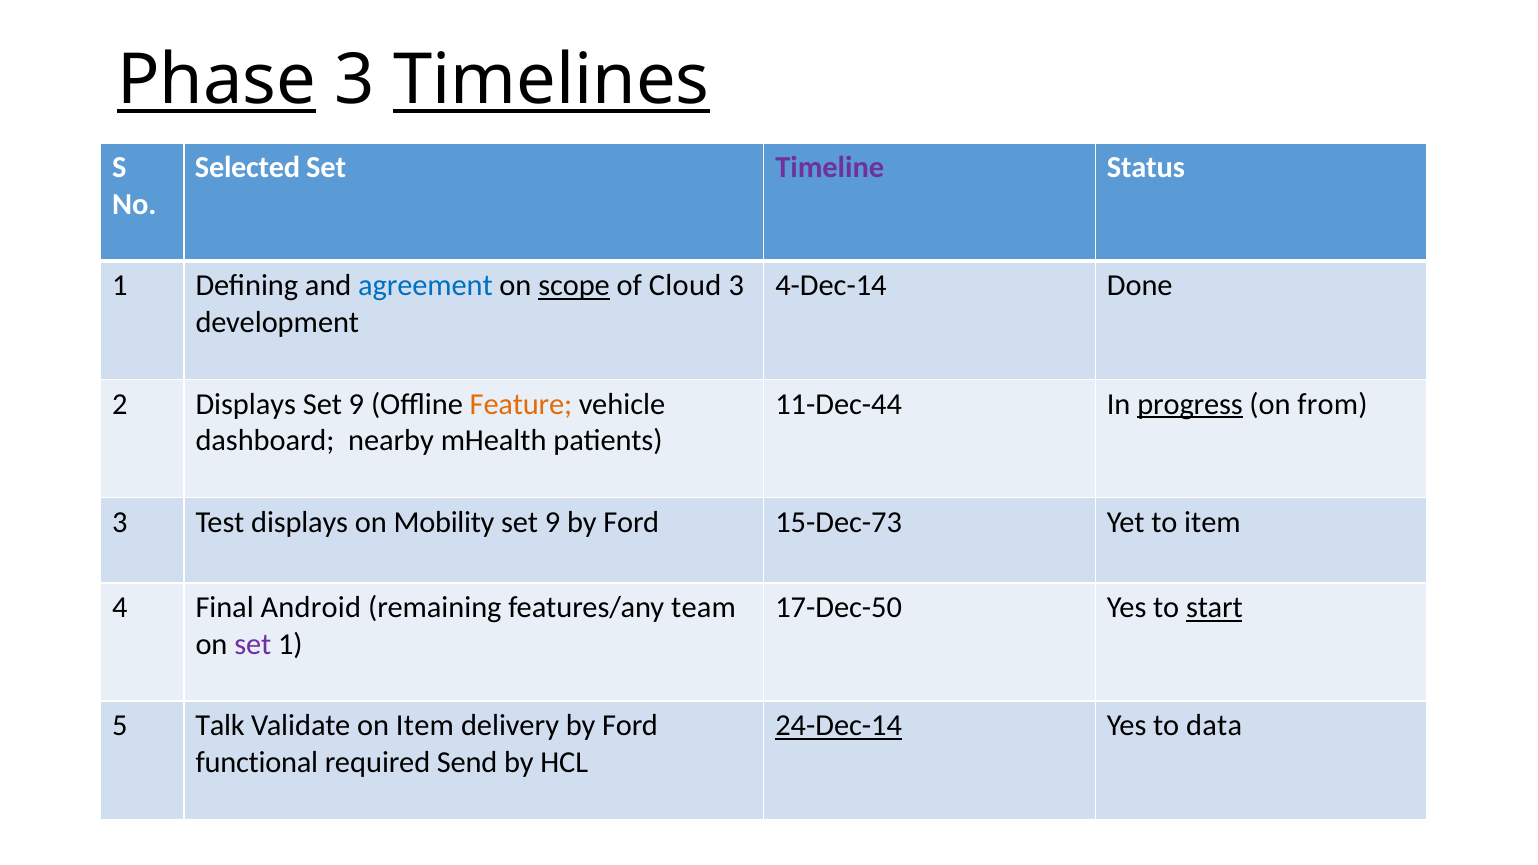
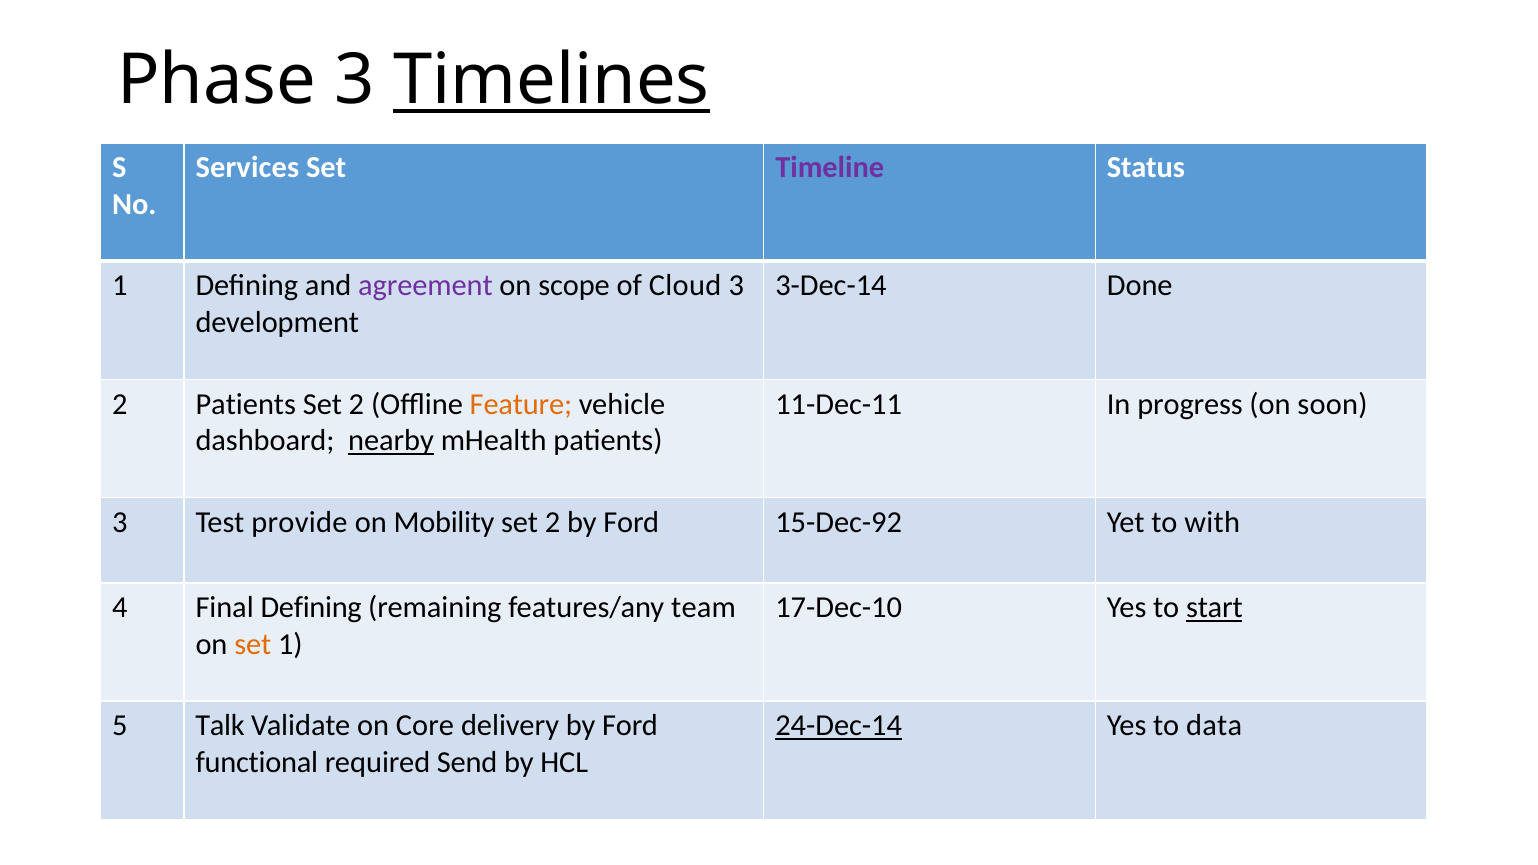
Phase underline: present -> none
Selected: Selected -> Services
agreement colour: blue -> purple
scope underline: present -> none
4-Dec-14: 4-Dec-14 -> 3-Dec-14
2 Displays: Displays -> Patients
9 at (356, 404): 9 -> 2
11-Dec-44: 11-Dec-44 -> 11-Dec-11
progress underline: present -> none
from: from -> soon
nearby underline: none -> present
Test displays: displays -> provide
9 at (553, 522): 9 -> 2
15-Dec-73: 15-Dec-73 -> 15-Dec-92
to item: item -> with
Final Android: Android -> Defining
17-Dec-50: 17-Dec-50 -> 17-Dec-10
set at (253, 645) colour: purple -> orange
on Item: Item -> Core
